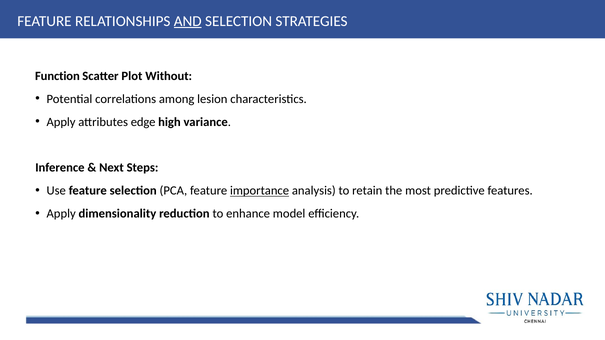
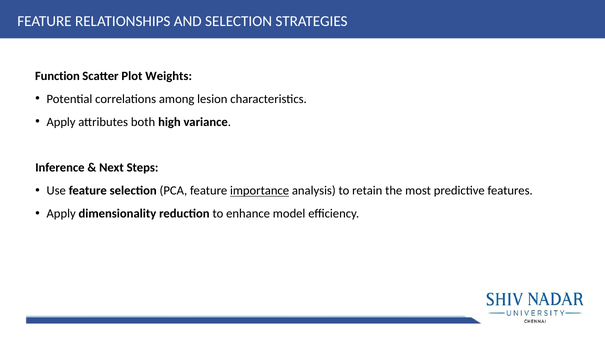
AND underline: present -> none
Without: Without -> Weights
edge: edge -> both
